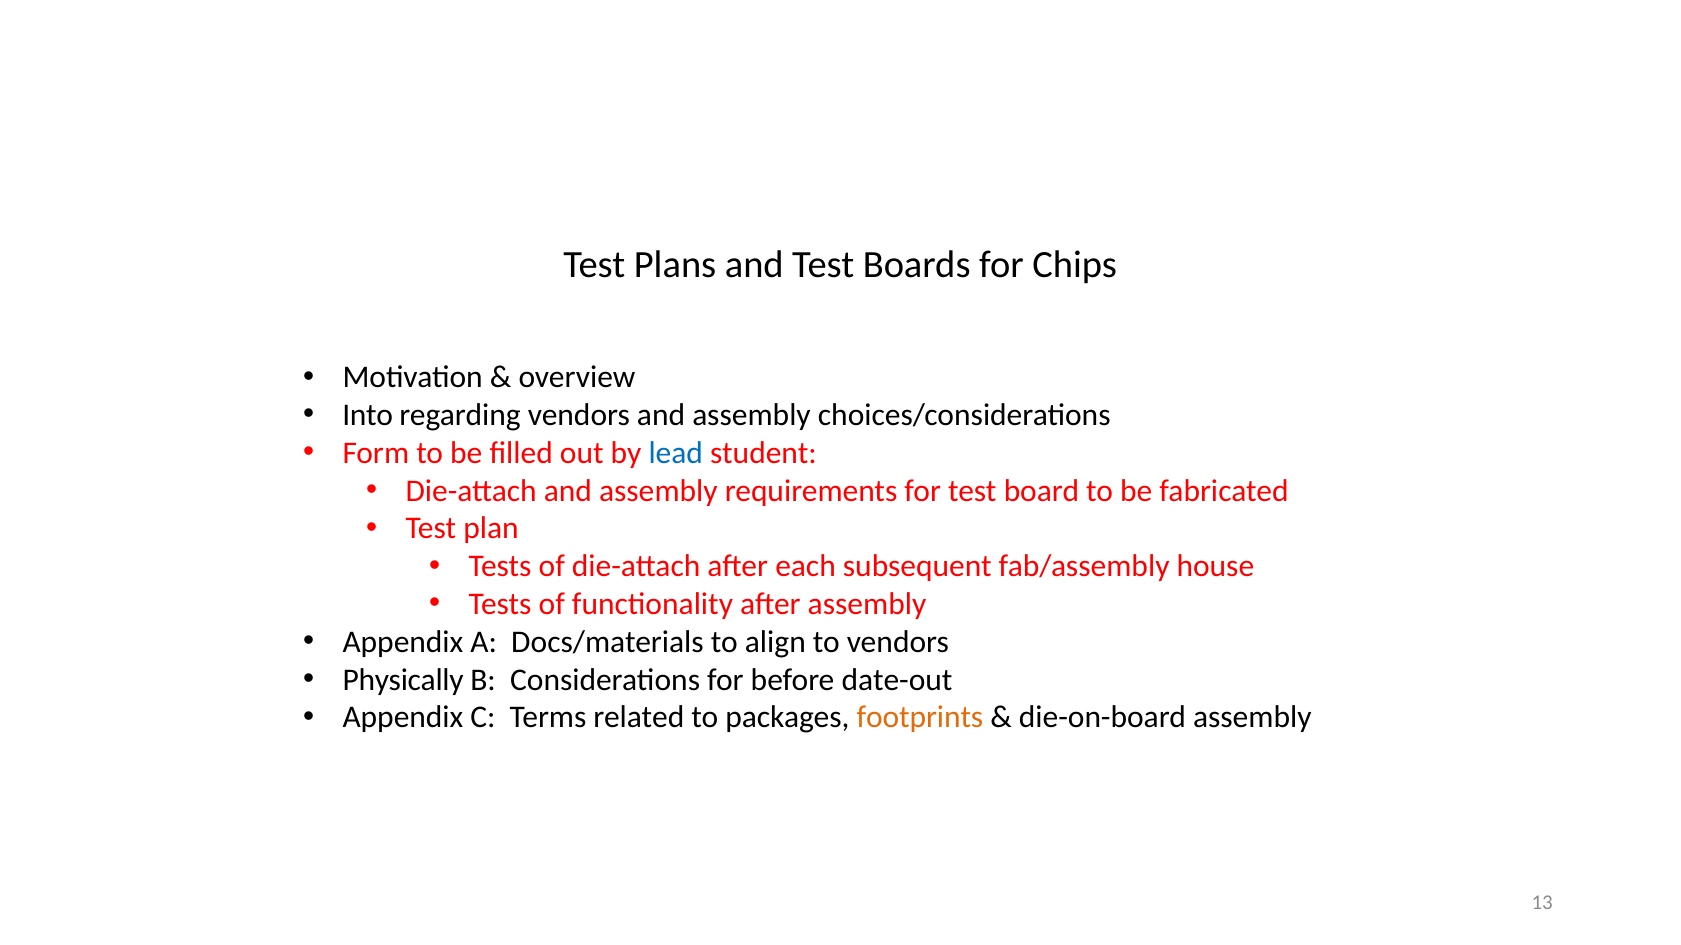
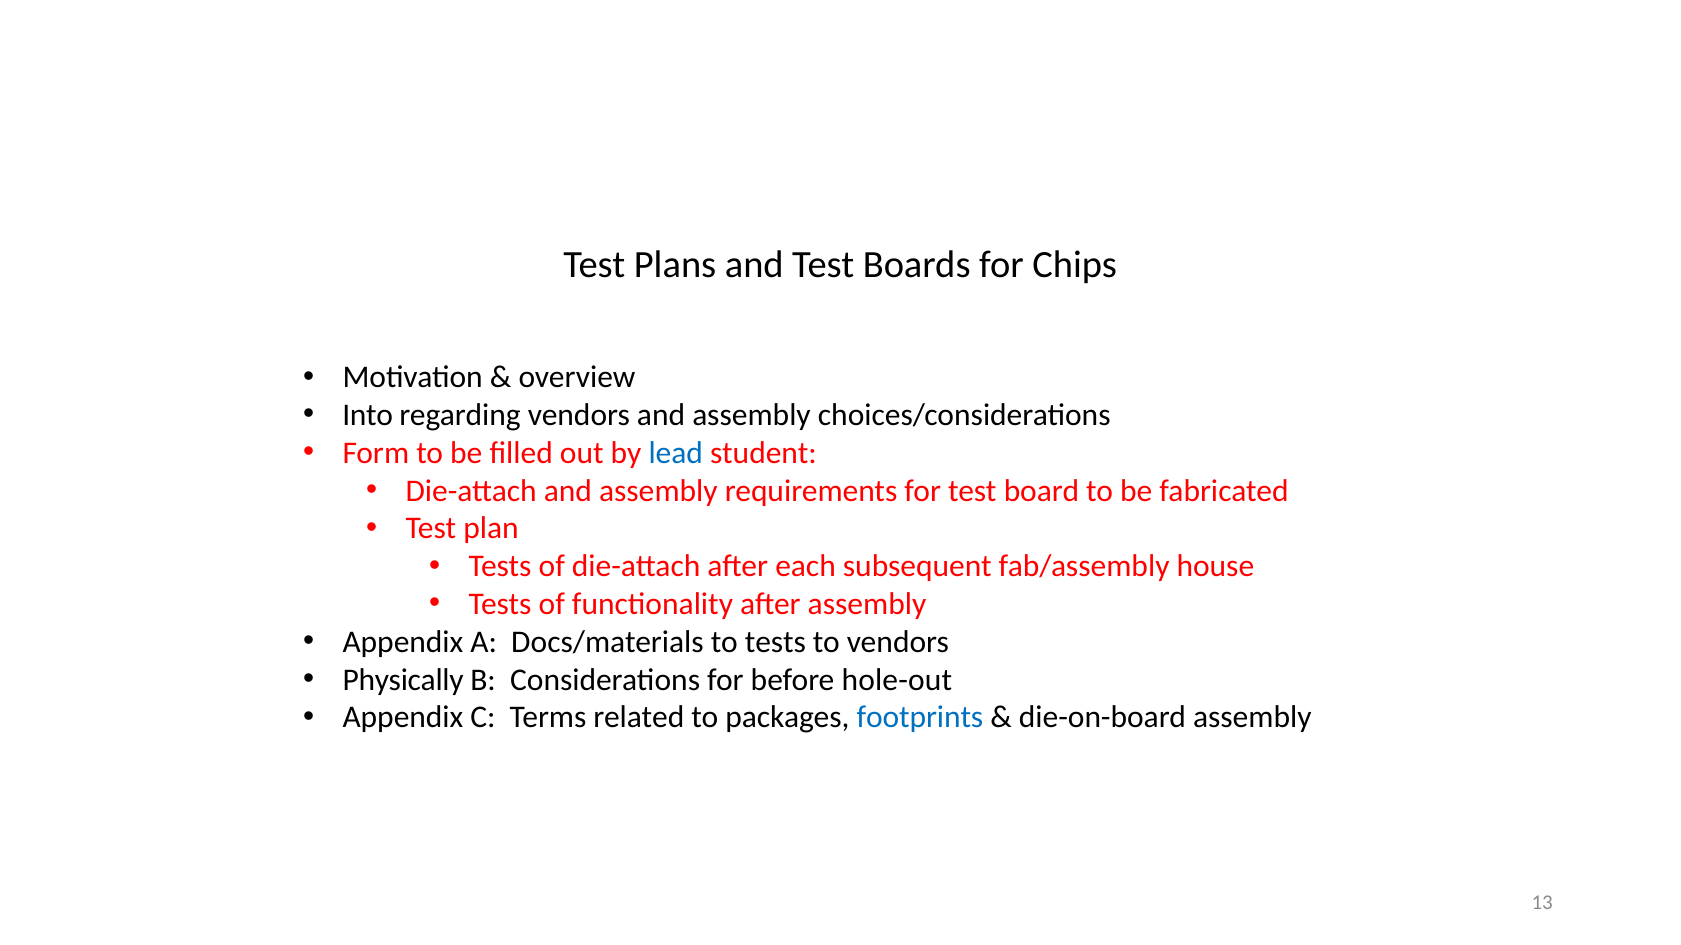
to align: align -> tests
date-out: date-out -> hole-out
footprints colour: orange -> blue
